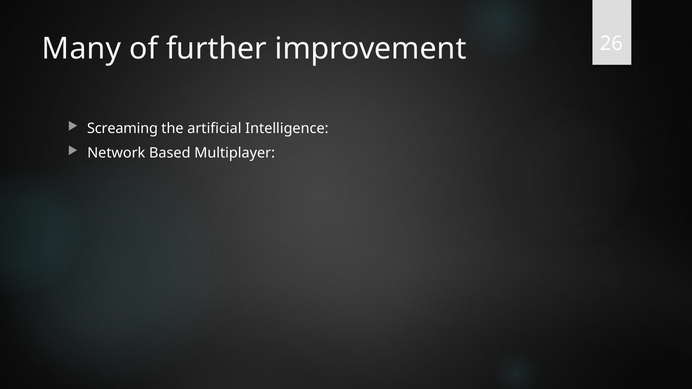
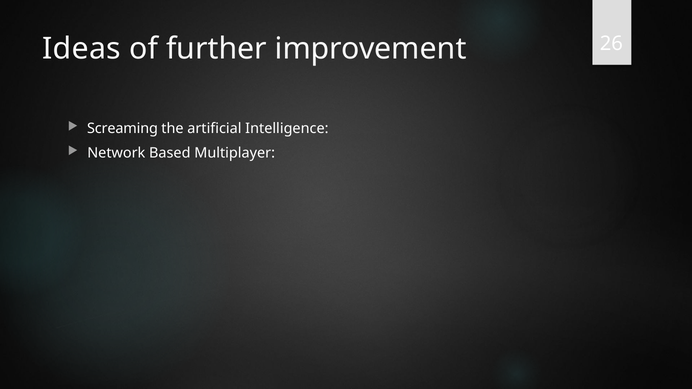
Many: Many -> Ideas
